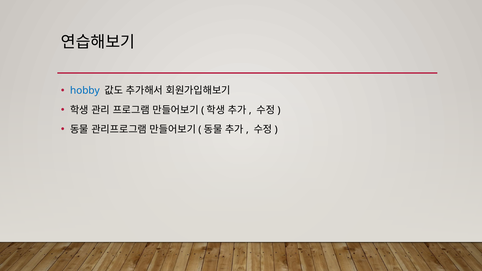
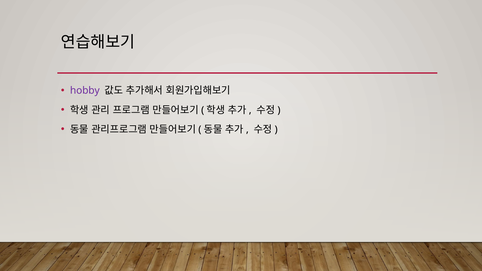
hobby colour: blue -> purple
